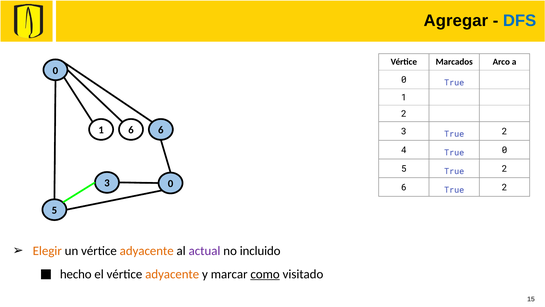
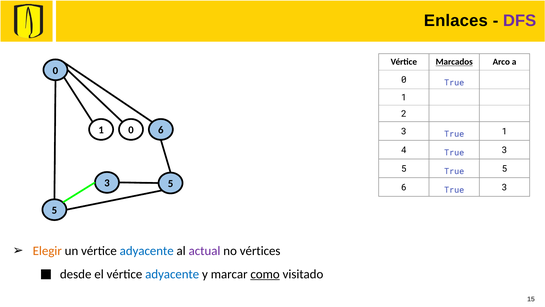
Agregar: Agregar -> Enlaces
DFS colour: blue -> purple
Marcados underline: none -> present
1 6: 6 -> 0
3 True 2: 2 -> 1
4 True 0: 0 -> 3
5 True 2: 2 -> 5
0 at (171, 183): 0 -> 5
6 True 2: 2 -> 3
adyacente at (147, 251) colour: orange -> blue
incluido: incluido -> vértices
hecho: hecho -> desde
adyacente at (172, 274) colour: orange -> blue
